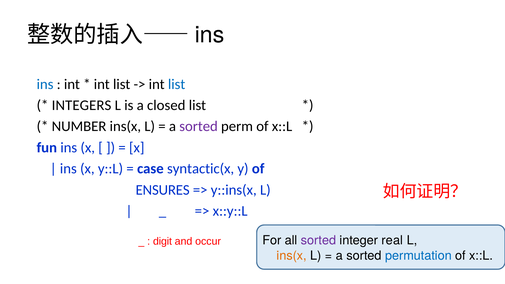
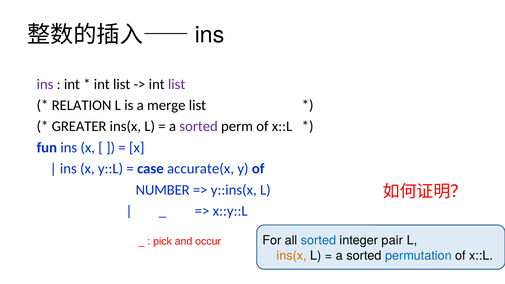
ins at (45, 84) colour: blue -> purple
list at (177, 84) colour: blue -> purple
INTEGERS: INTEGERS -> RELATION
closed: closed -> merge
NUMBER: NUMBER -> GREATER
syntactic(x: syntactic(x -> accurate(x
ENSURES: ENSURES -> NUMBER
sorted at (318, 240) colour: purple -> blue
real: real -> pair
digit: digit -> pick
